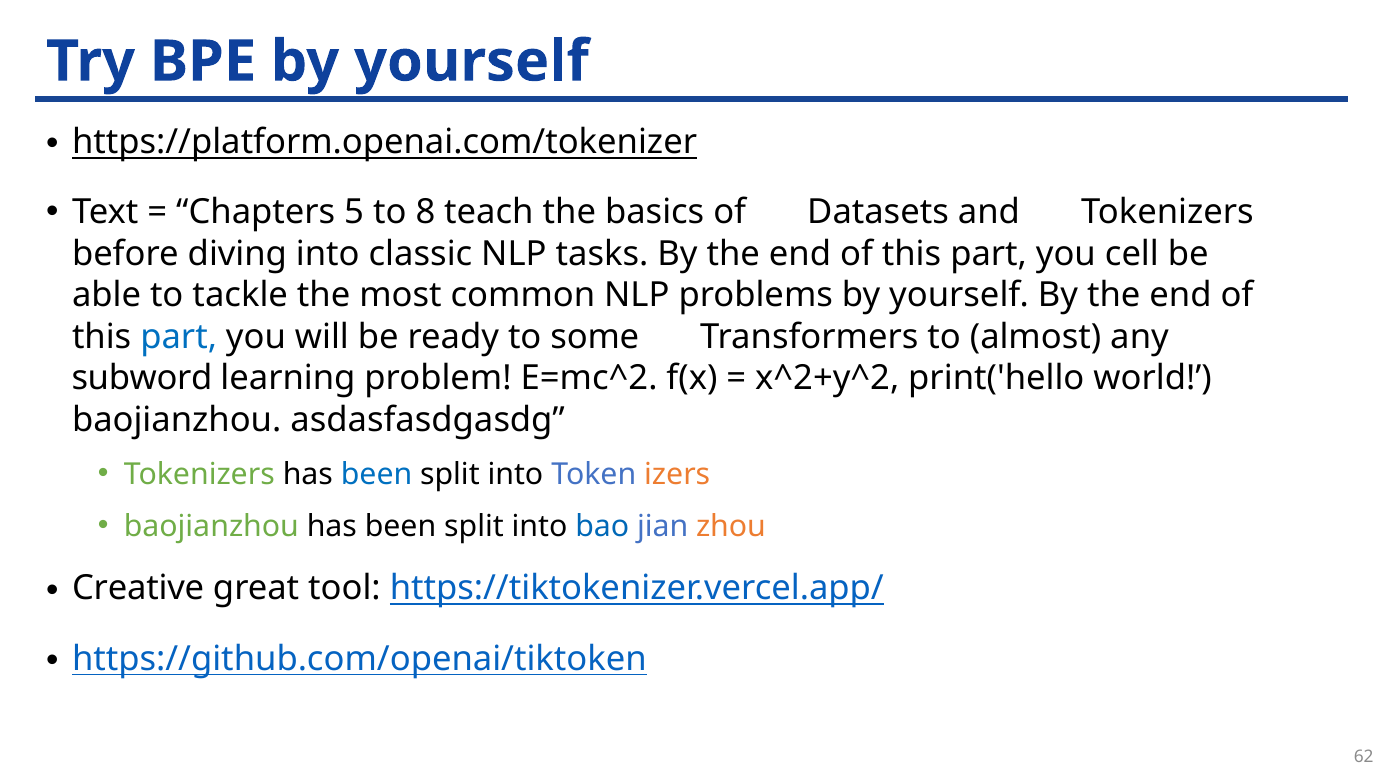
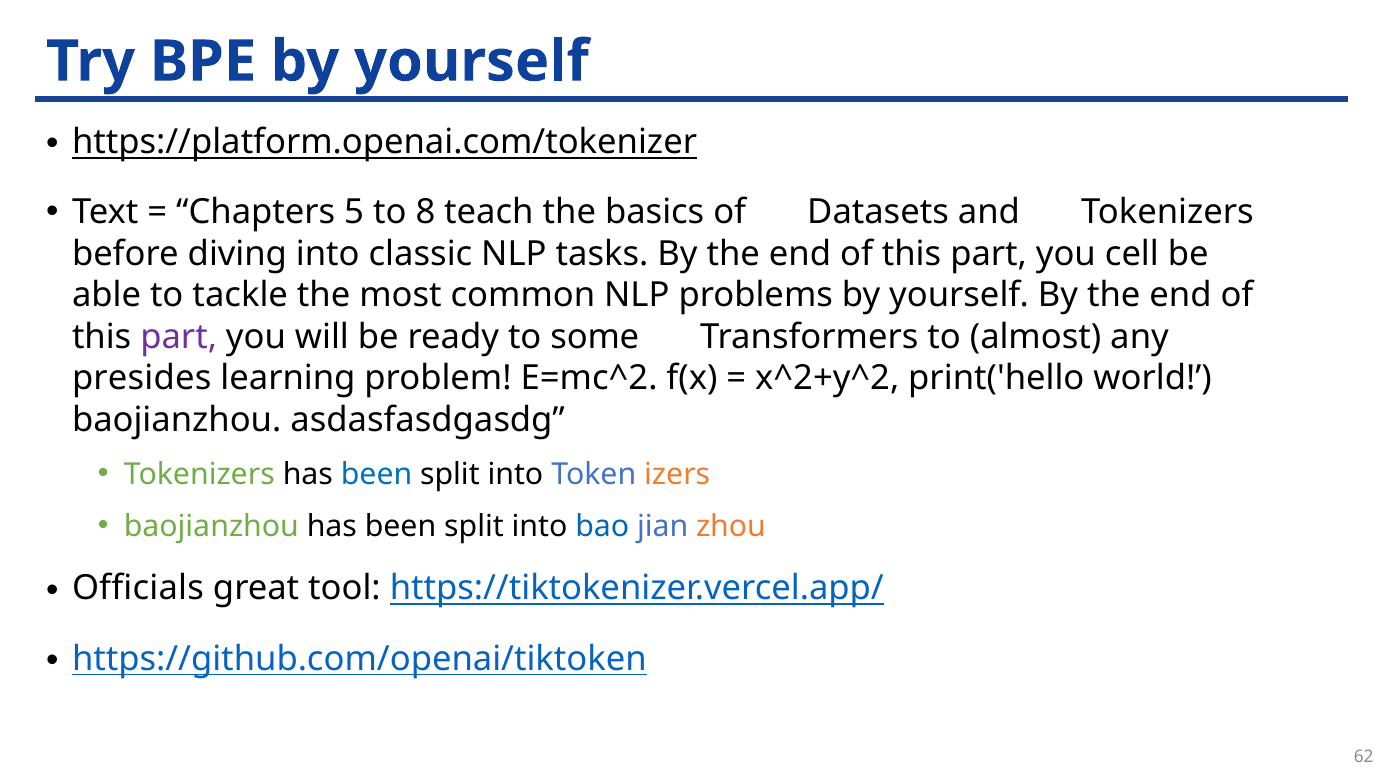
part at (179, 337) colour: blue -> purple
subword: subword -> presides
Creative: Creative -> Officials
